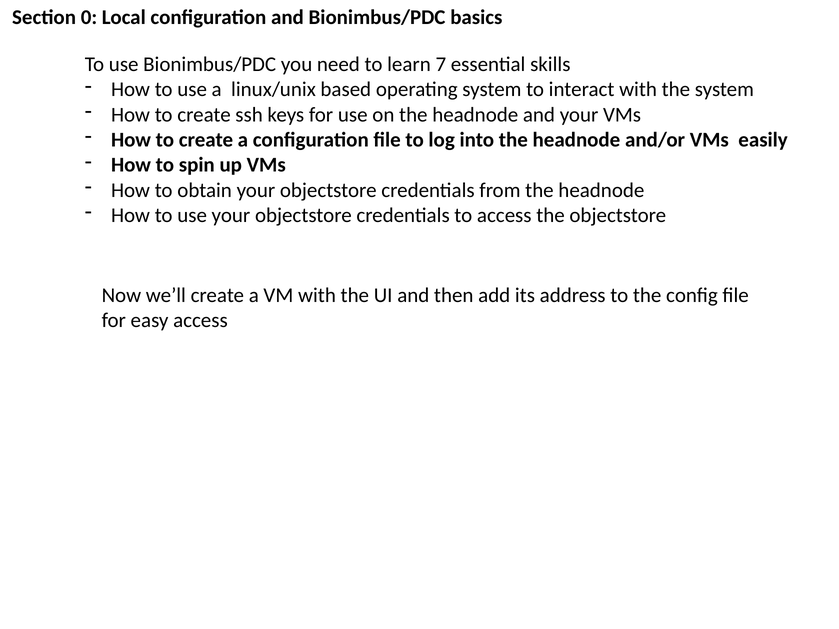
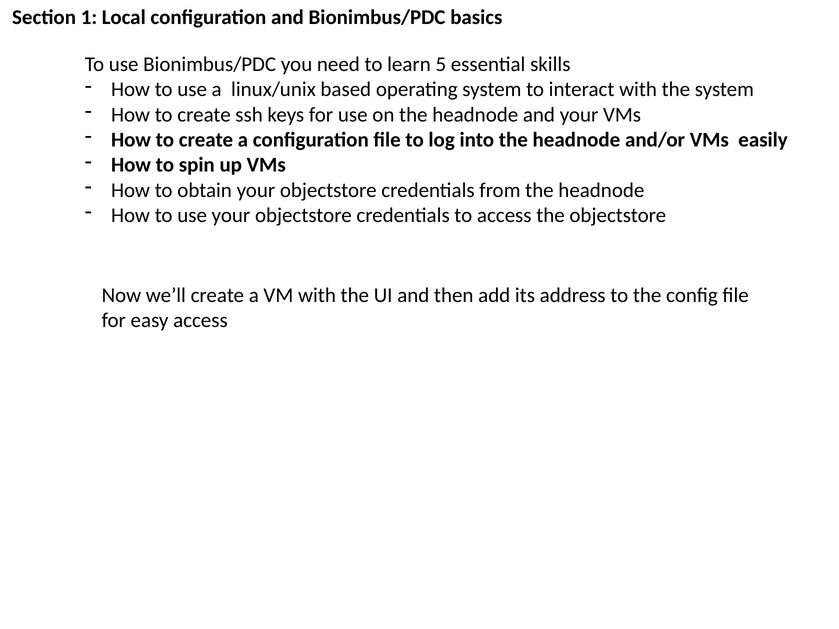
0: 0 -> 1
7: 7 -> 5
